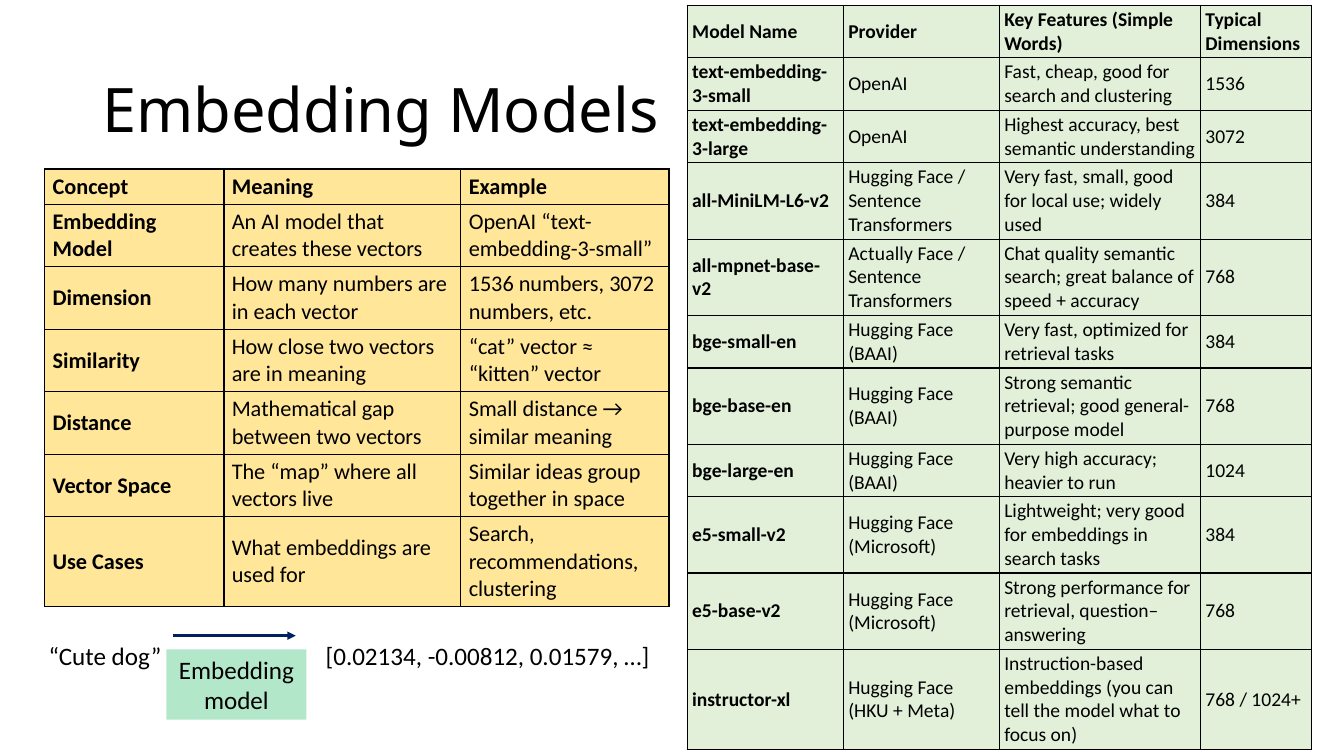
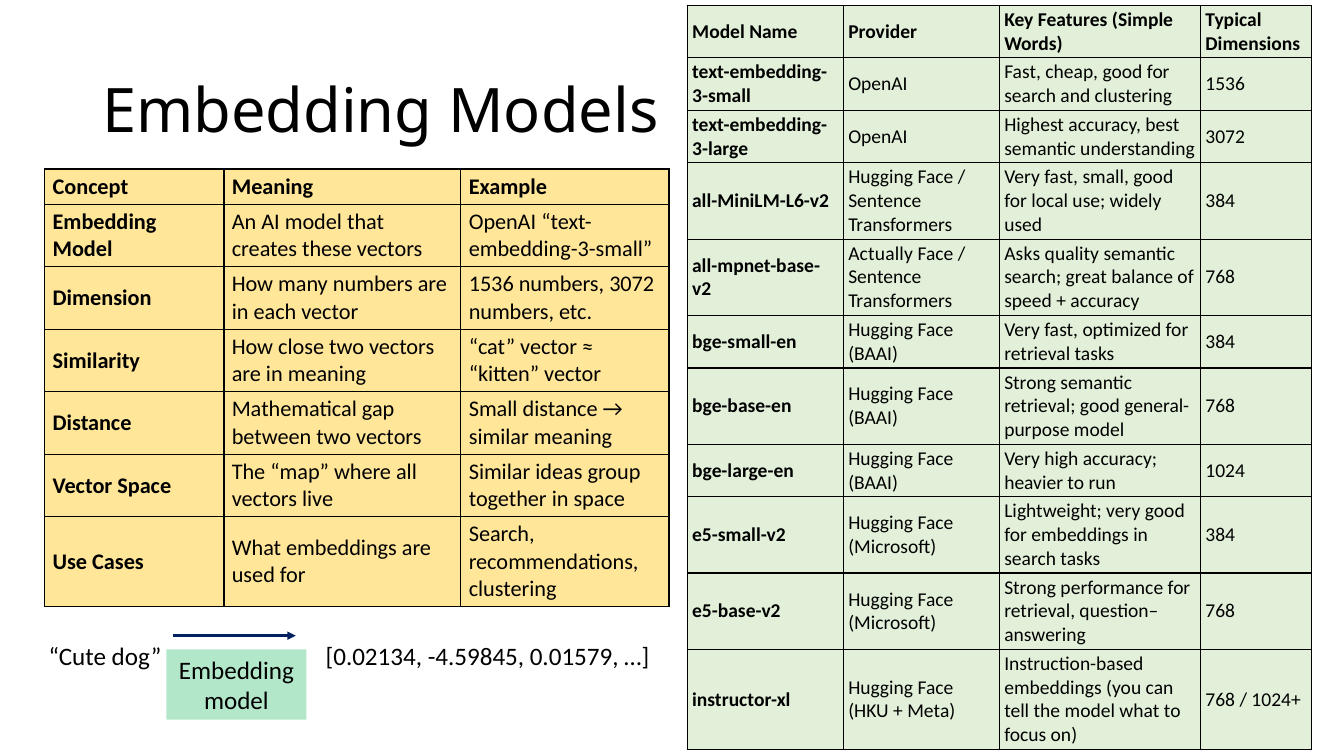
Chat: Chat -> Asks
-0.00812: -0.00812 -> -4.59845
